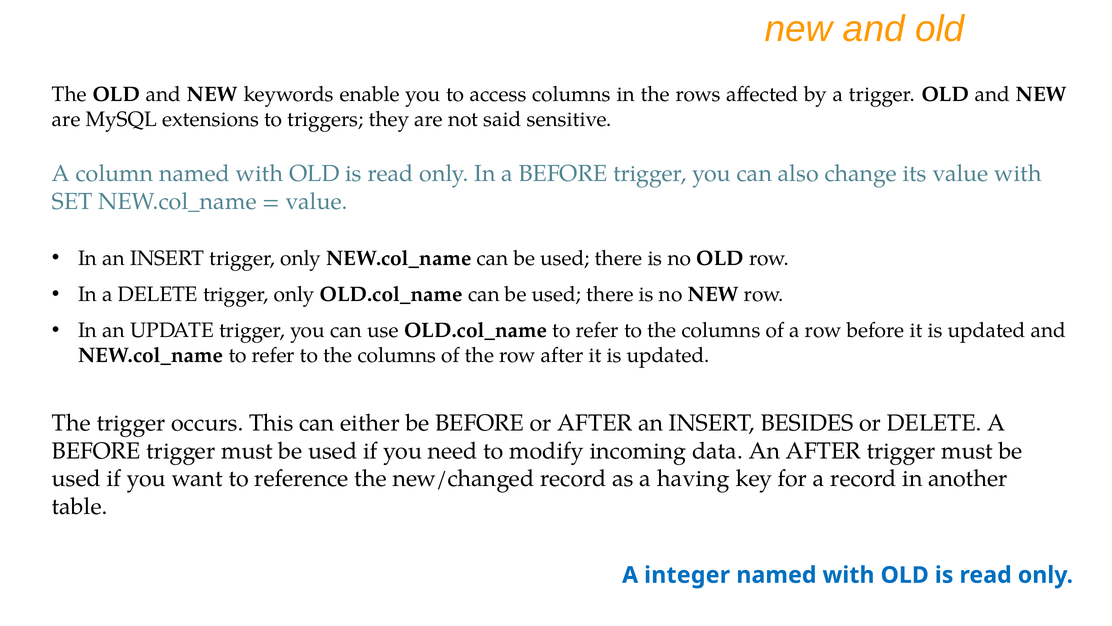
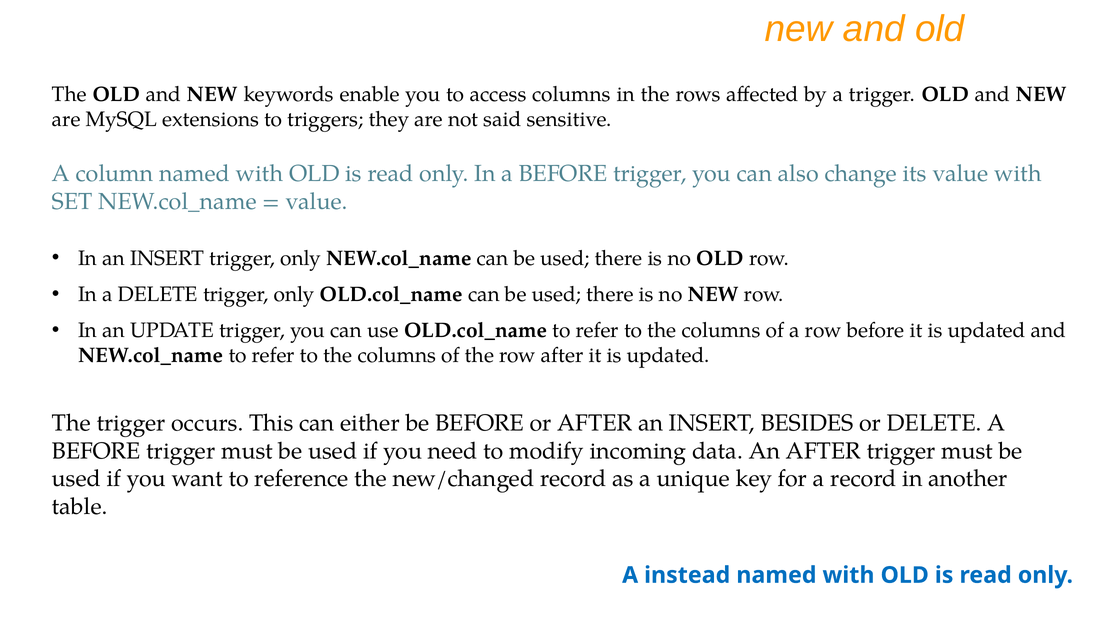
having: having -> unique
integer: integer -> instead
